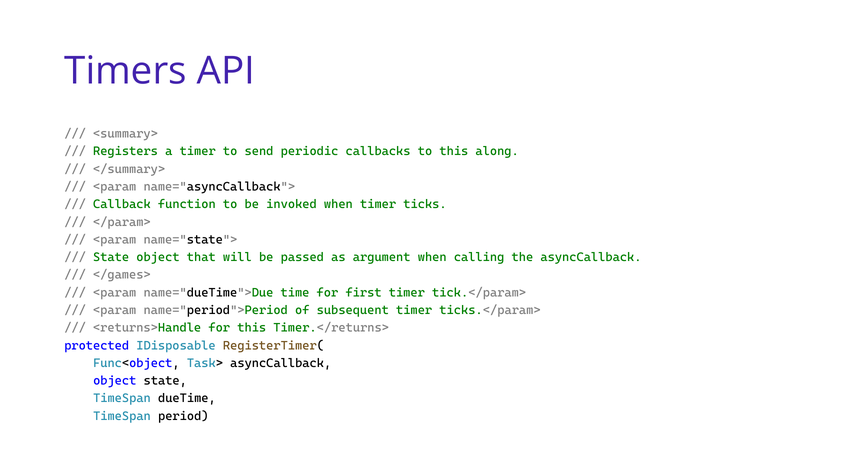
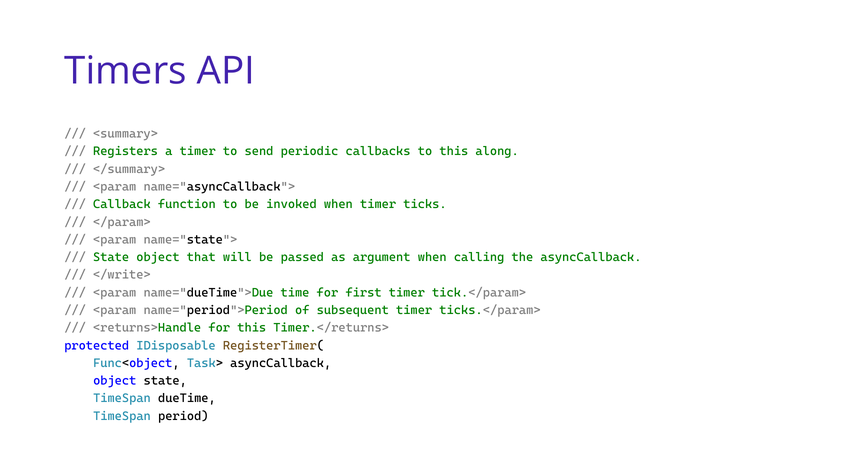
</games>: </games> -> </write>
